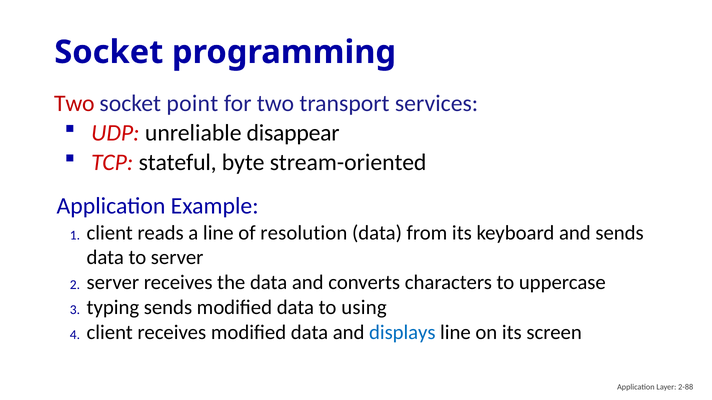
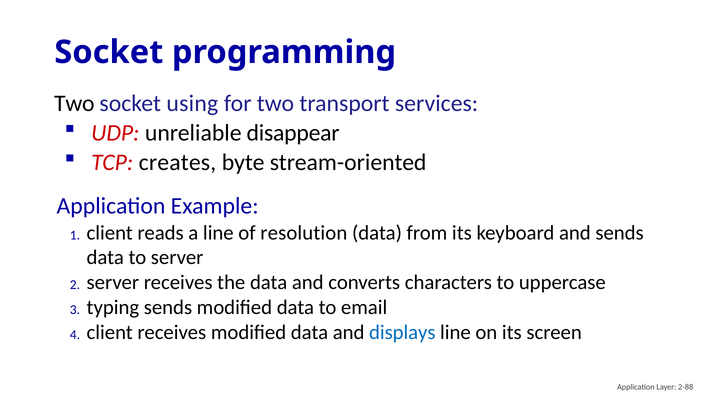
Two at (74, 104) colour: red -> black
point: point -> using
stateful: stateful -> creates
using: using -> email
